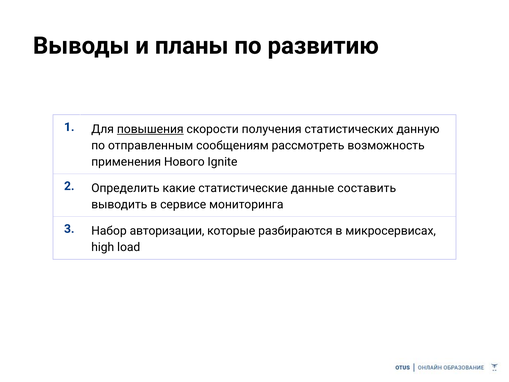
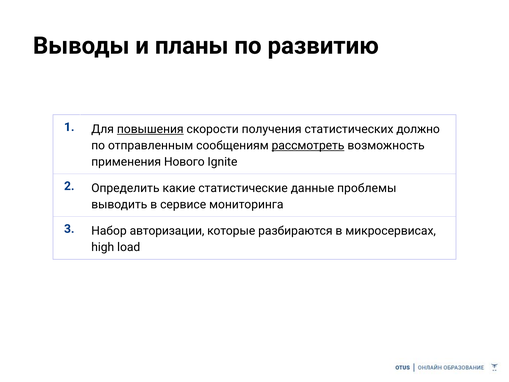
данную: данную -> должно
рассмотреть underline: none -> present
составить: составить -> проблемы
